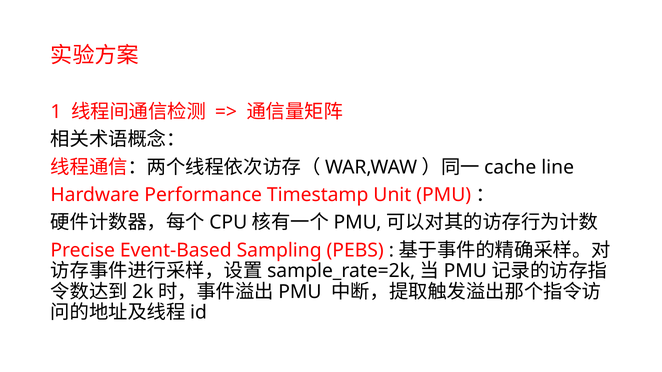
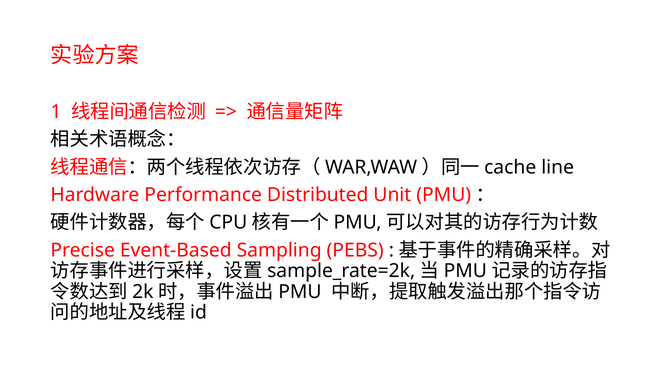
Timestamp: Timestamp -> Distributed
